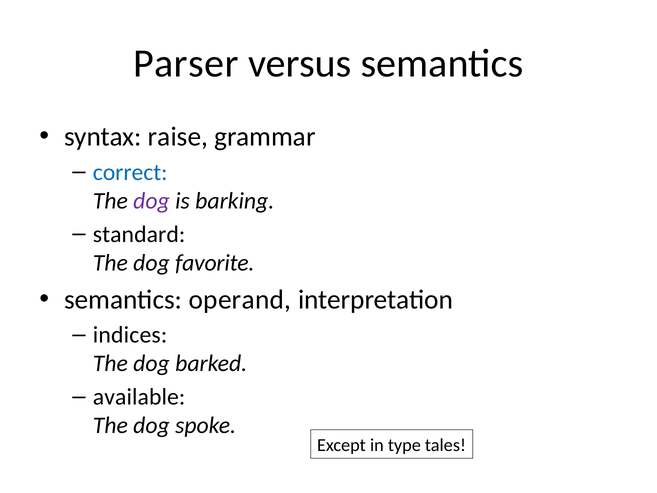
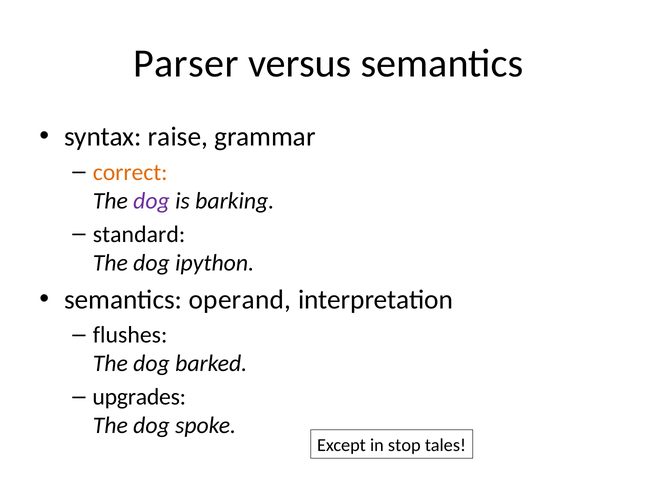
correct colour: blue -> orange
favorite: favorite -> ipython
indices: indices -> flushes
available: available -> upgrades
type: type -> stop
